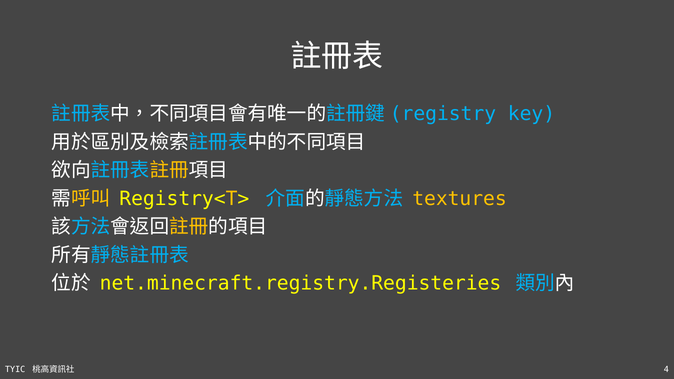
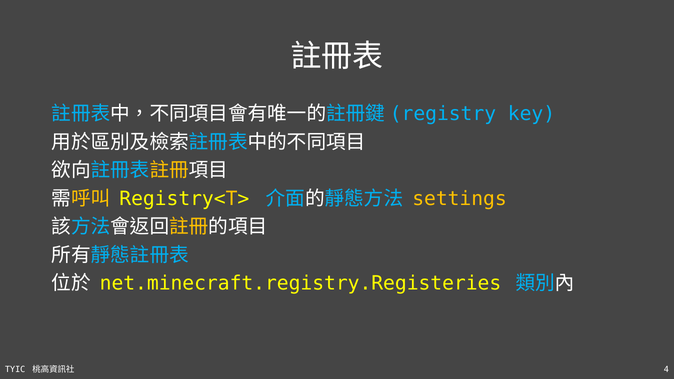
textures: textures -> settings
